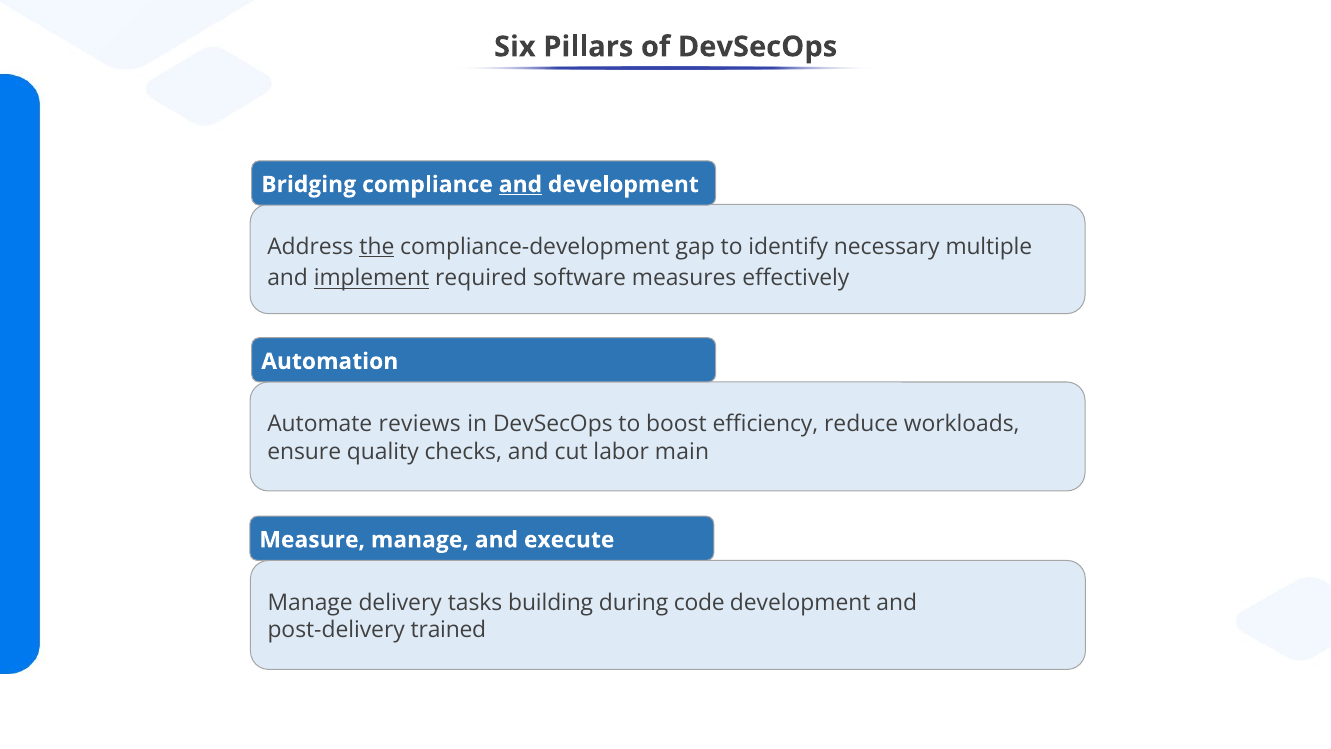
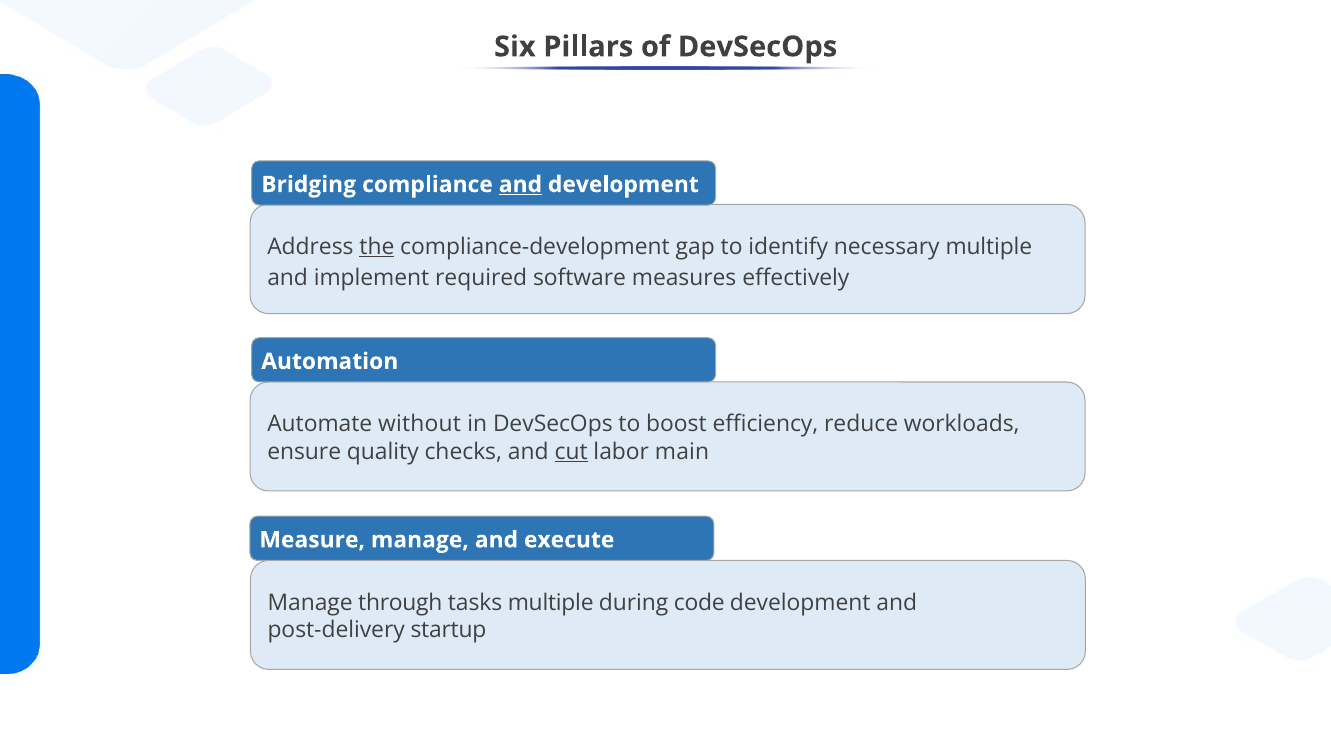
implement underline: present -> none
reviews: reviews -> without
cut underline: none -> present
delivery: delivery -> through
tasks building: building -> multiple
trained: trained -> startup
